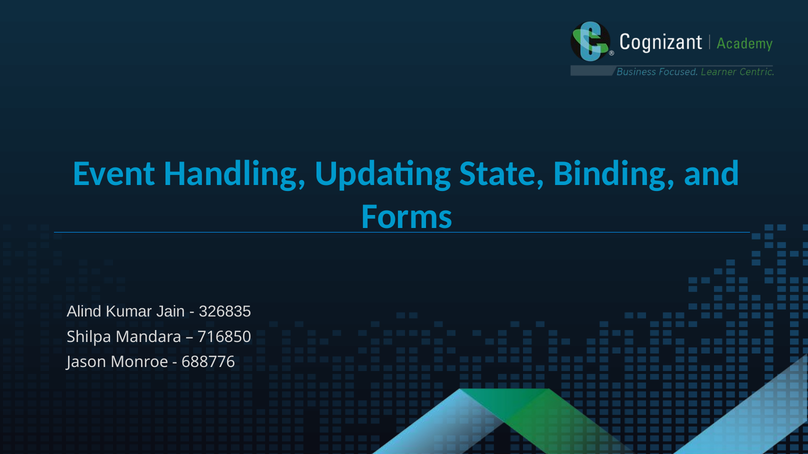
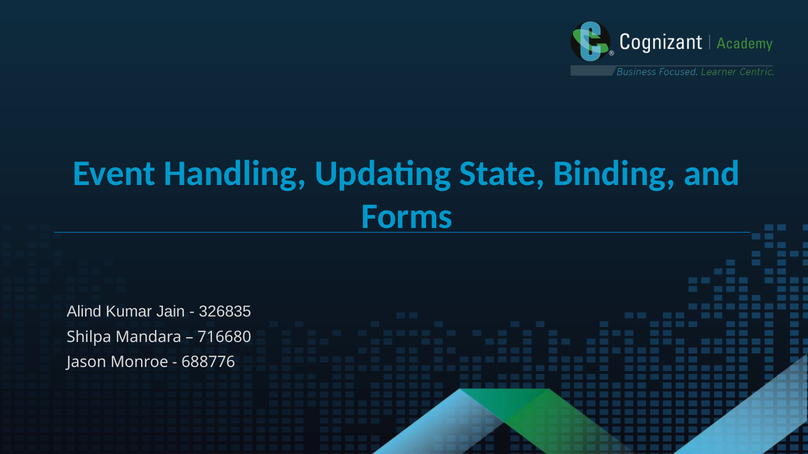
716850: 716850 -> 716680
